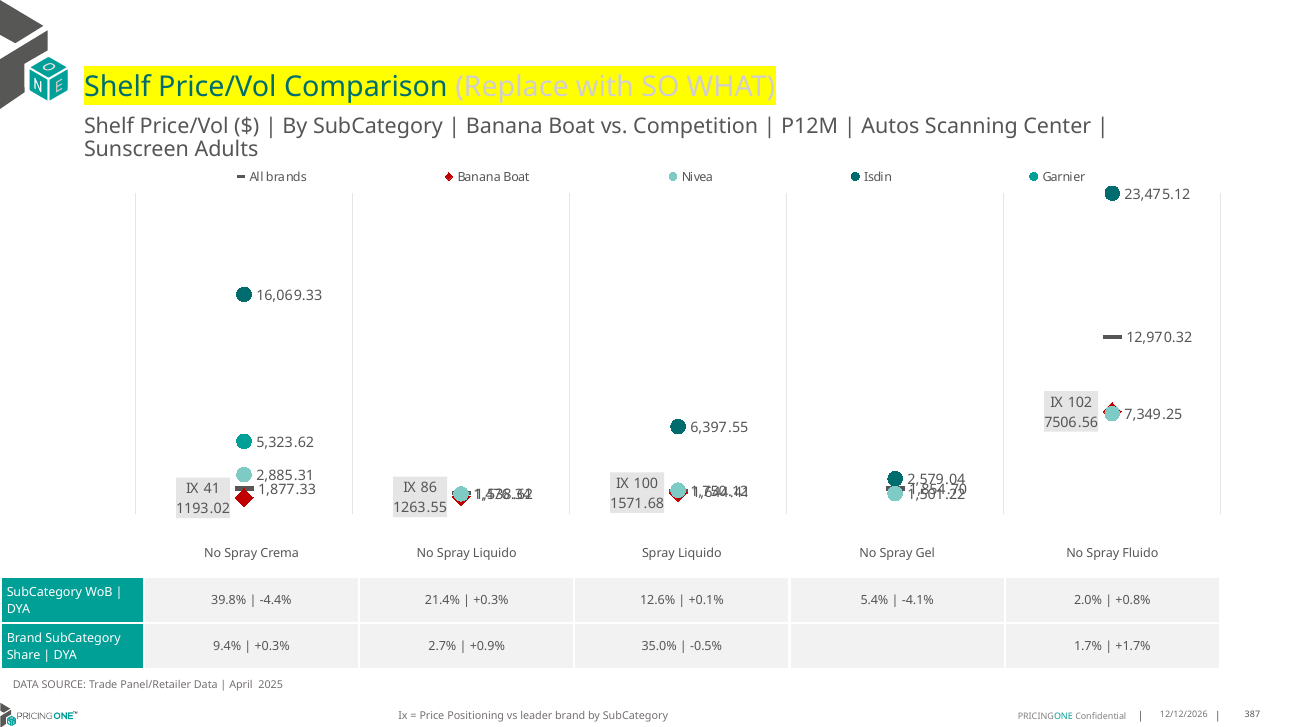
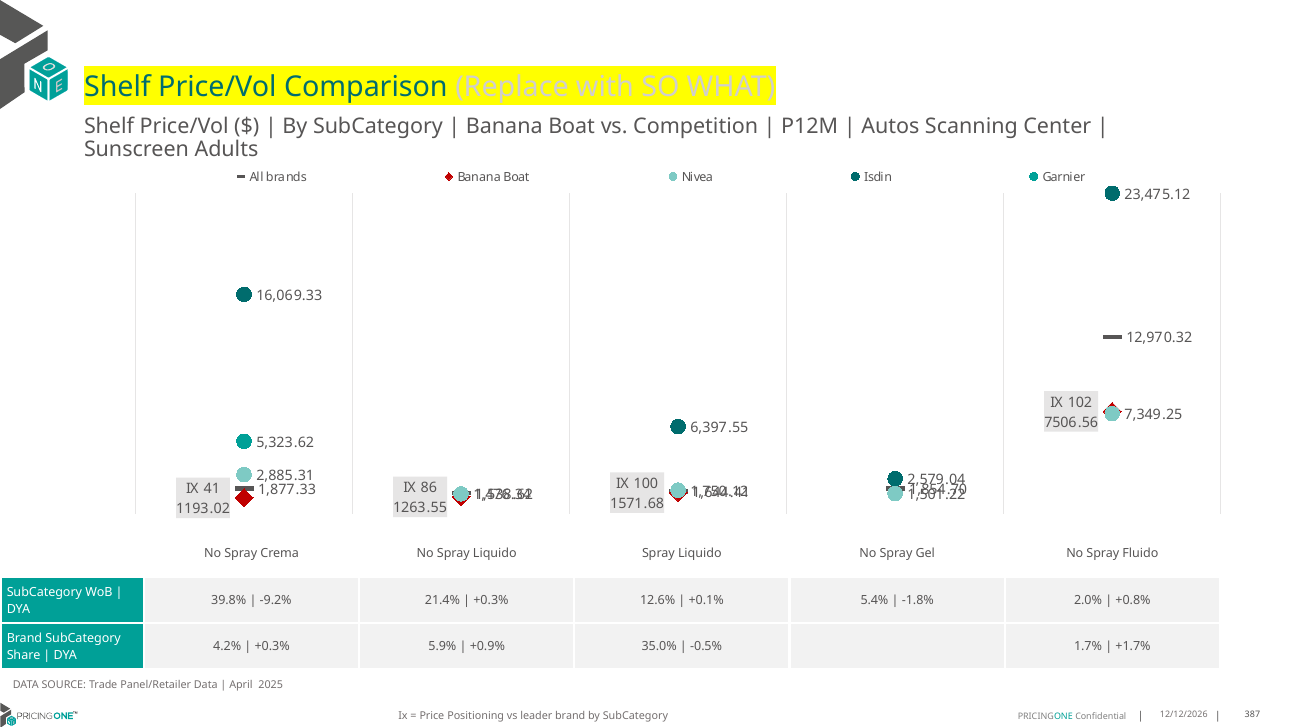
-4.4%: -4.4% -> -9.2%
-4.1%: -4.1% -> -1.8%
9.4%: 9.4% -> 4.2%
2.7%: 2.7% -> 5.9%
